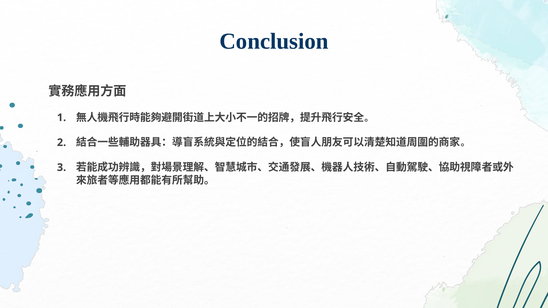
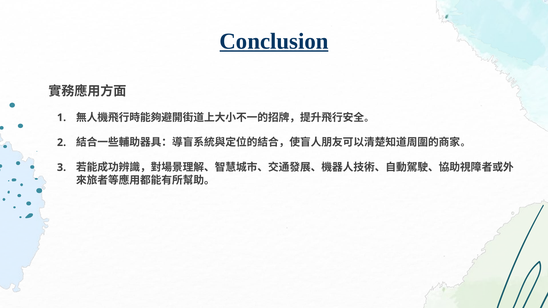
Conclusion underline: none -> present
